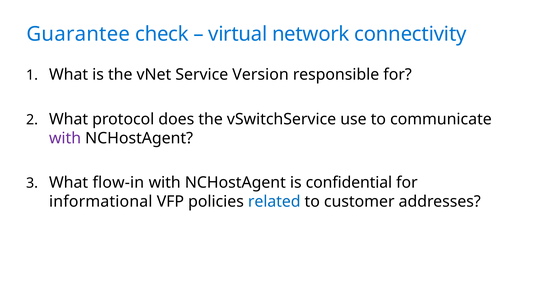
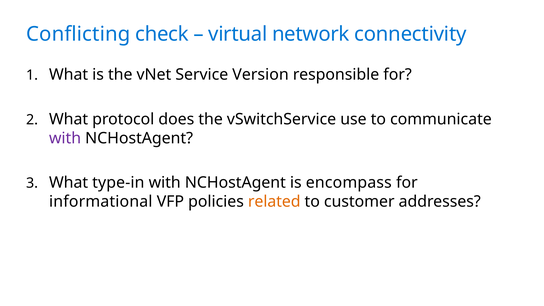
Guarantee: Guarantee -> Conflicting
flow-in: flow-in -> type-in
confidential: confidential -> encompass
related colour: blue -> orange
